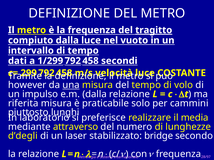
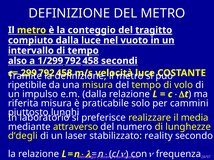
la frequenza: frequenza -> conteggio
dati: dati -> also
however: however -> ripetibile
una underline: present -> none
bridge: bridge -> reality
